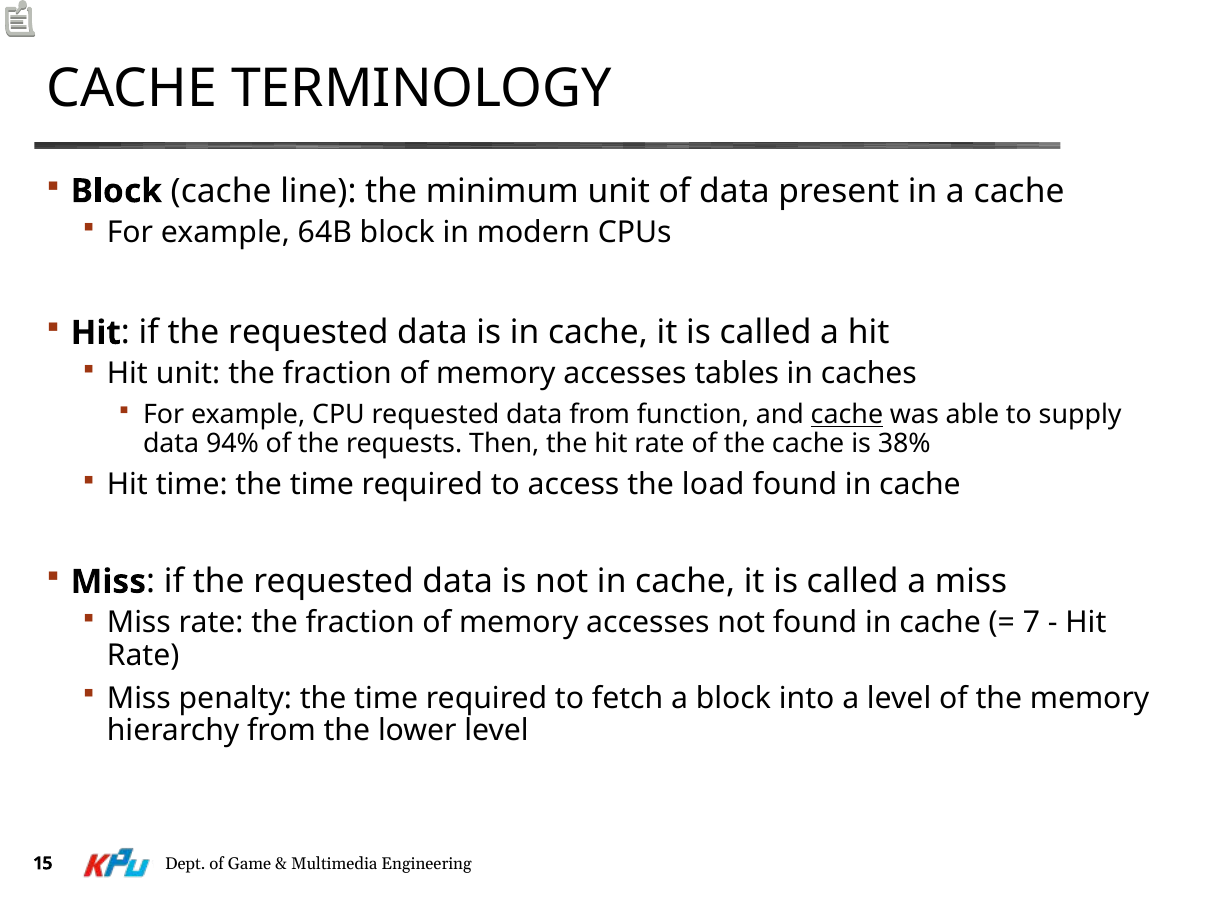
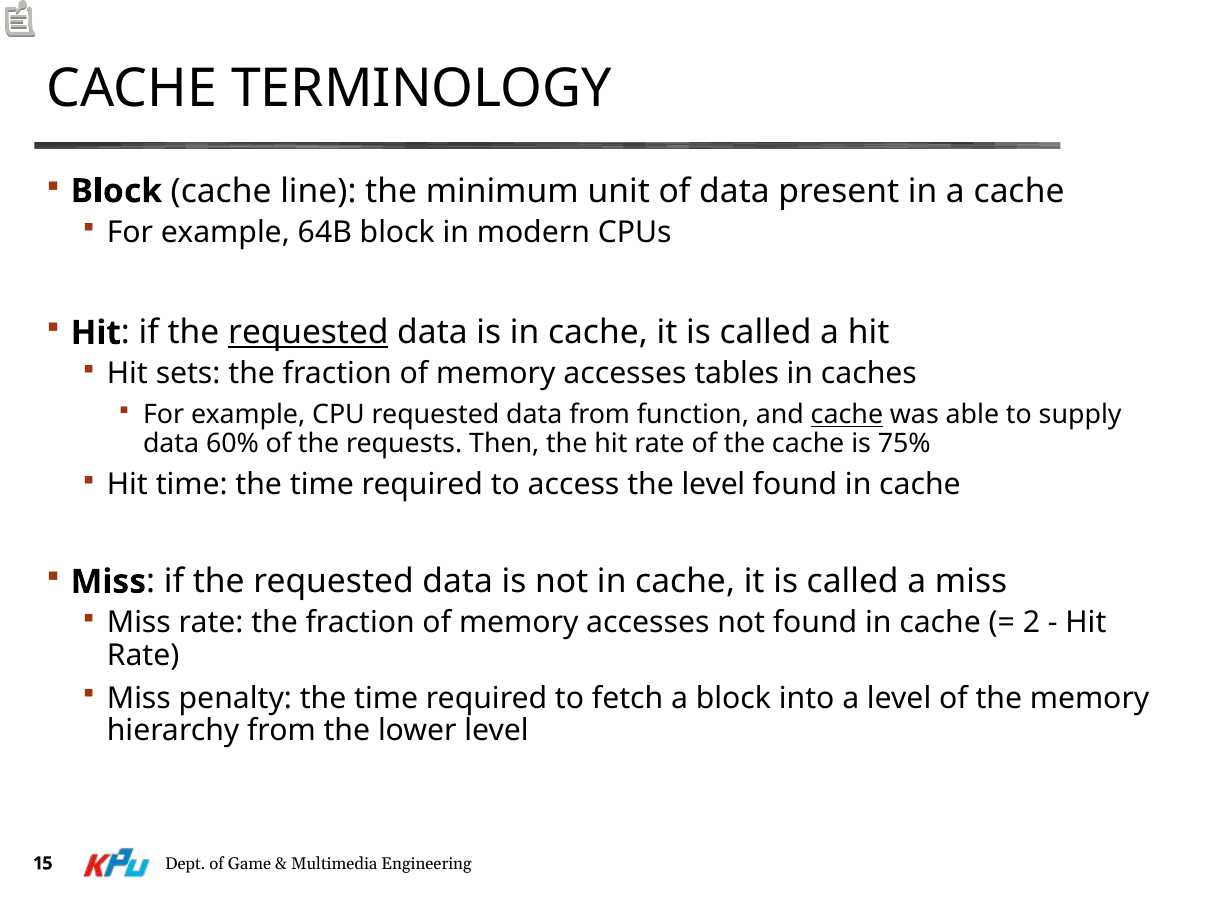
requested at (308, 333) underline: none -> present
Hit unit: unit -> sets
94%: 94% -> 60%
38%: 38% -> 75%
the load: load -> level
7: 7 -> 2
